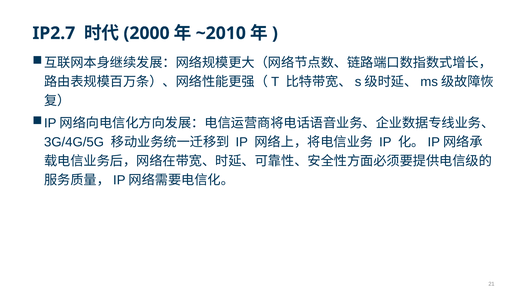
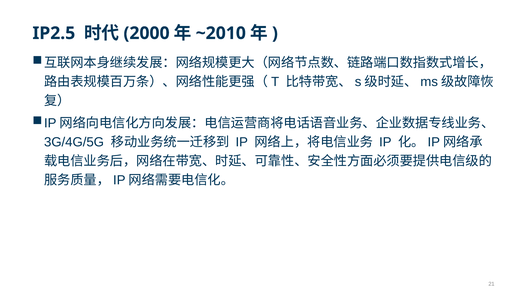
IP2.7: IP2.7 -> IP2.5
